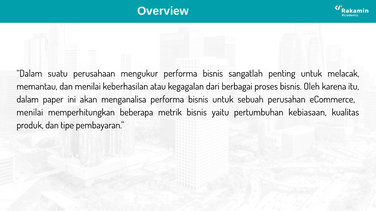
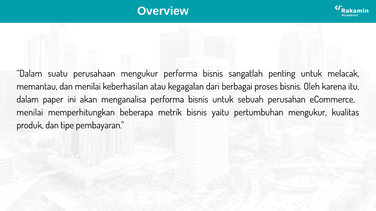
pertumbuhan kebiasaan: kebiasaan -> mengukur
